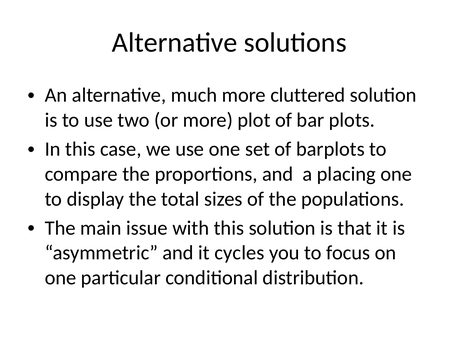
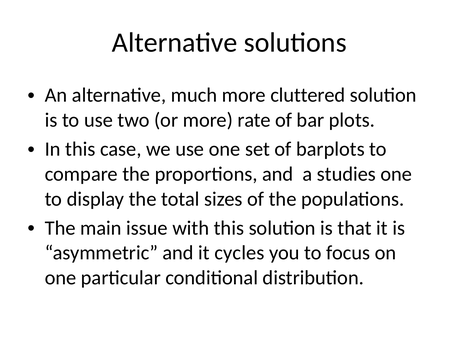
plot: plot -> rate
placing: placing -> studies
